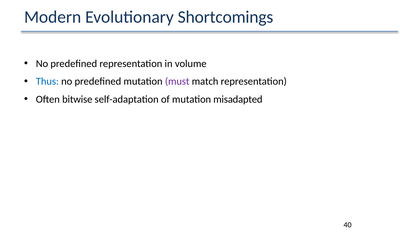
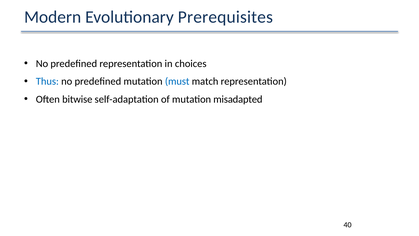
Shortcomings: Shortcomings -> Prerequisites
volume: volume -> choices
must colour: purple -> blue
